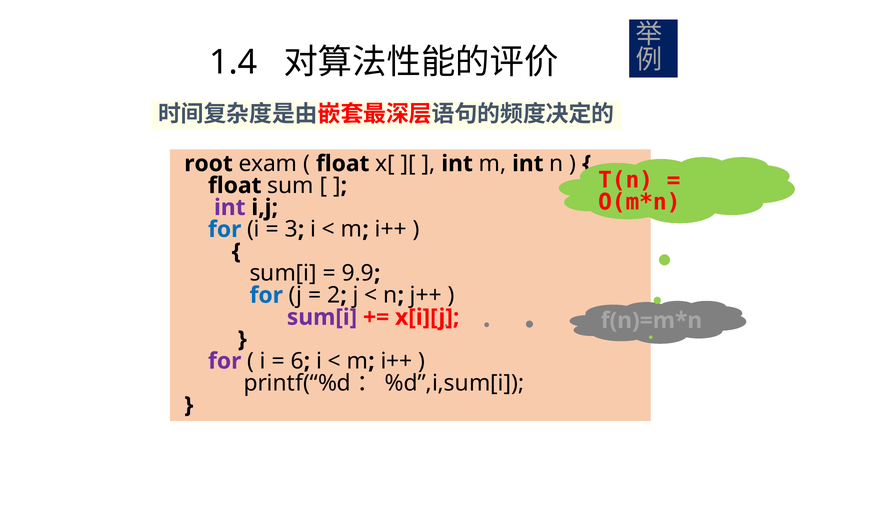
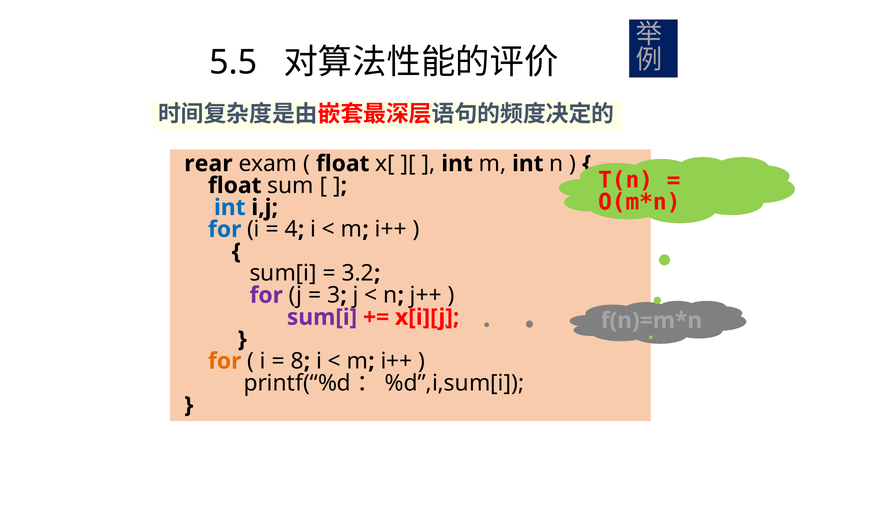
1.4: 1.4 -> 5.5
root: root -> rear
int at (230, 207) colour: purple -> blue
3: 3 -> 4
9.9: 9.9 -> 3.2
for at (266, 295) colour: blue -> purple
2: 2 -> 3
for at (225, 361) colour: purple -> orange
6: 6 -> 8
